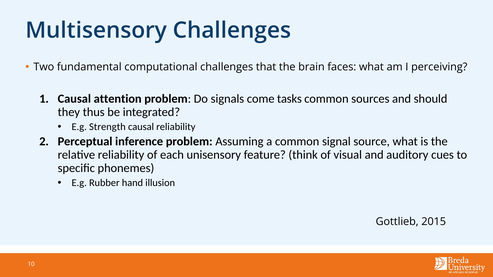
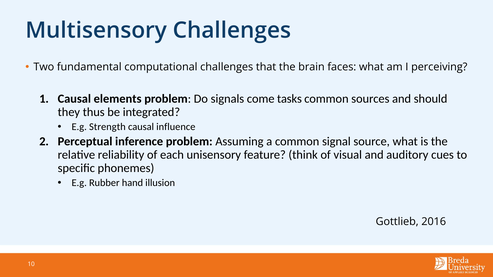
attention: attention -> elements
causal reliability: reliability -> influence
2015: 2015 -> 2016
